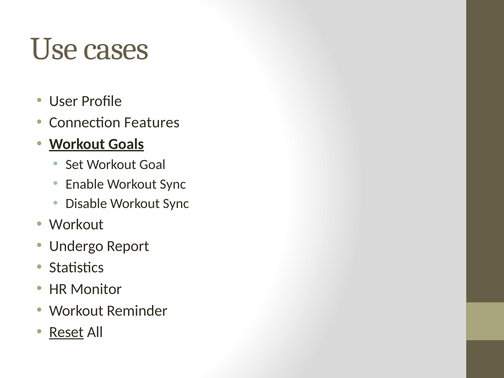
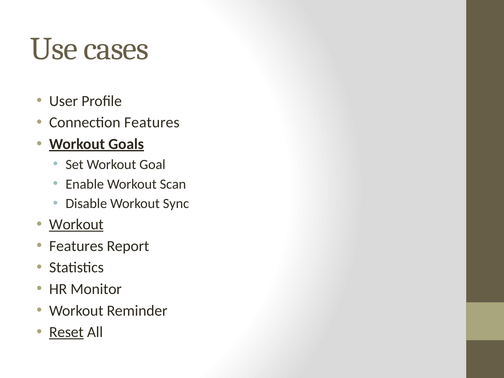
Enable Workout Sync: Sync -> Scan
Workout at (76, 224) underline: none -> present
Undergo at (76, 246): Undergo -> Features
